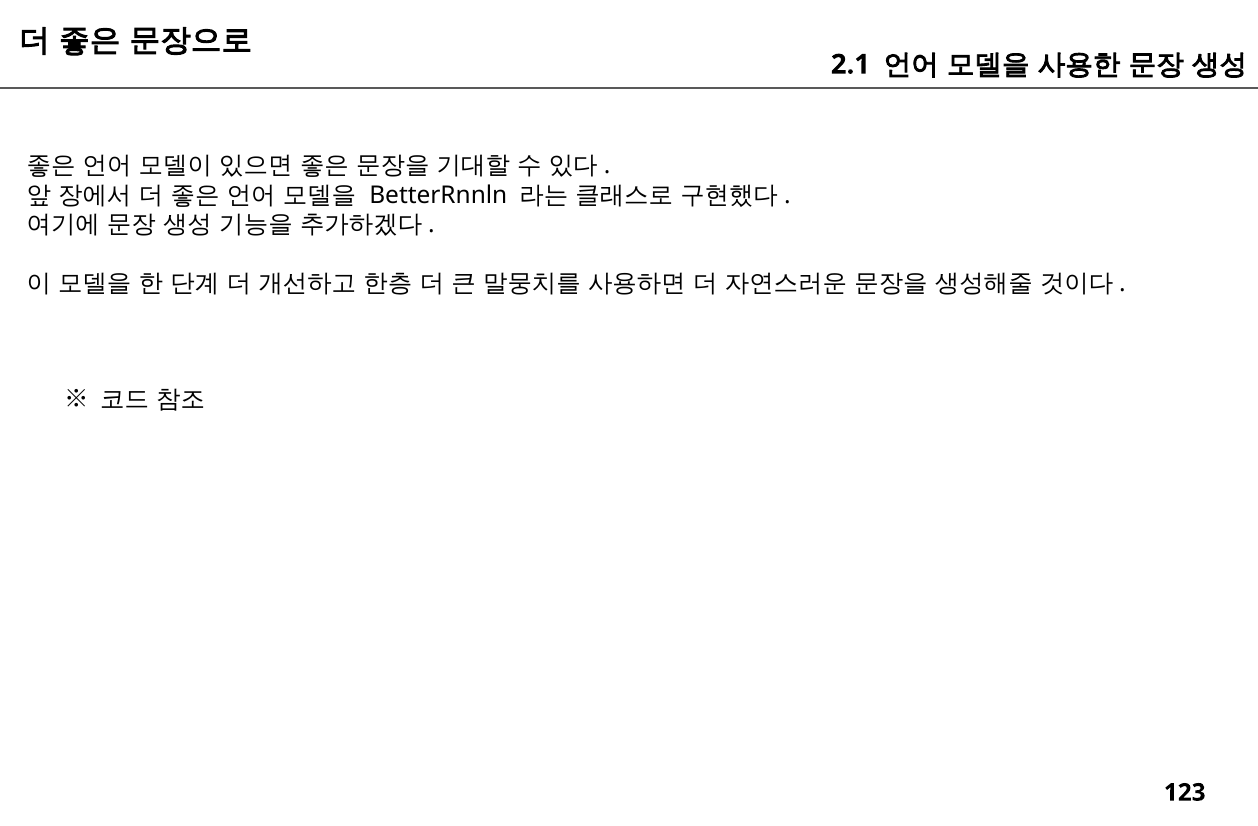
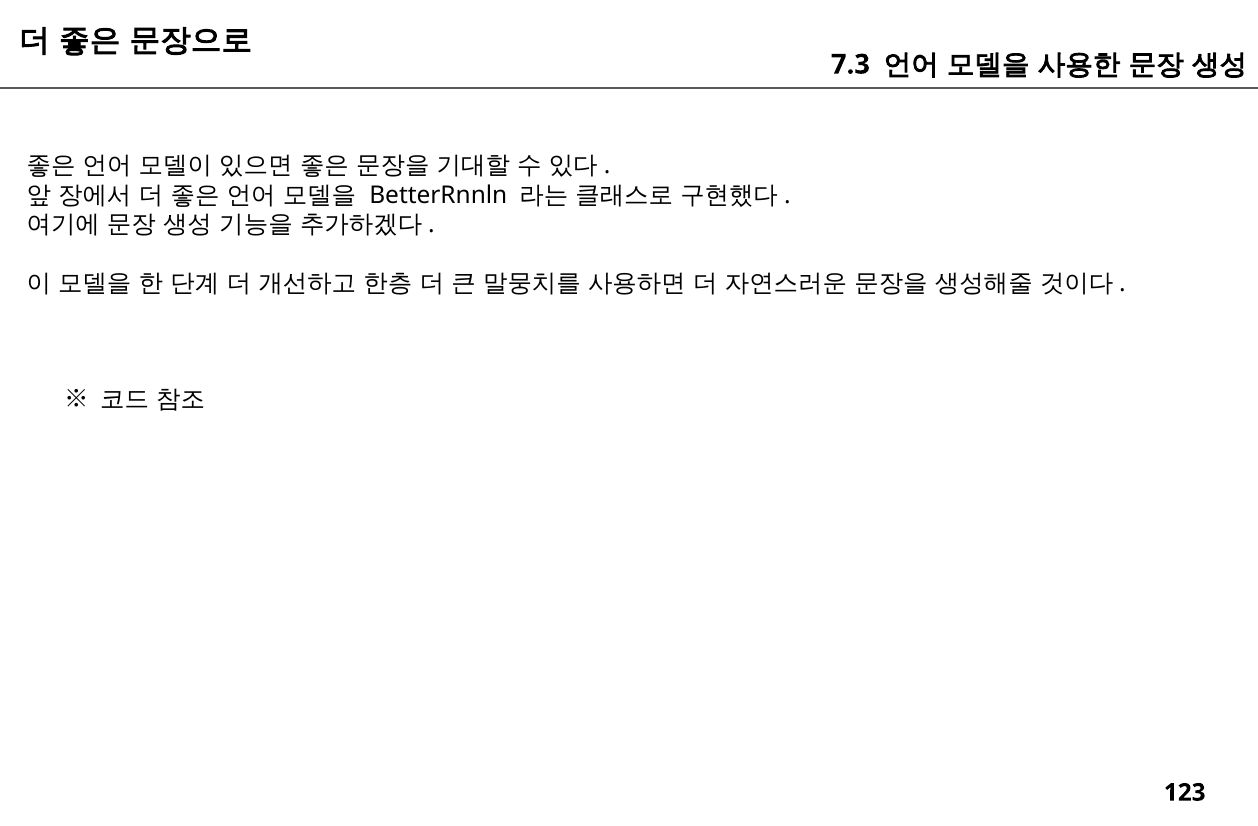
2.1: 2.1 -> 7.3
